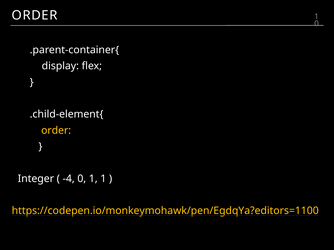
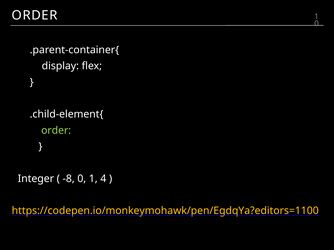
order at (56, 131) colour: yellow -> light green
-4: -4 -> -8
1 1: 1 -> 4
